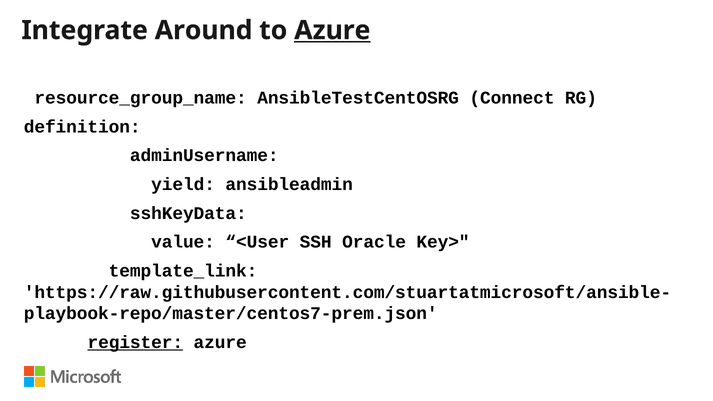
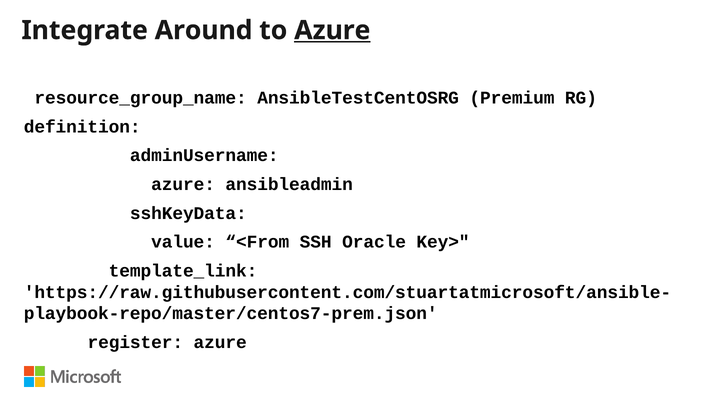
Connect: Connect -> Premium
yield at (183, 184): yield -> azure
<User: <User -> <From
register underline: present -> none
